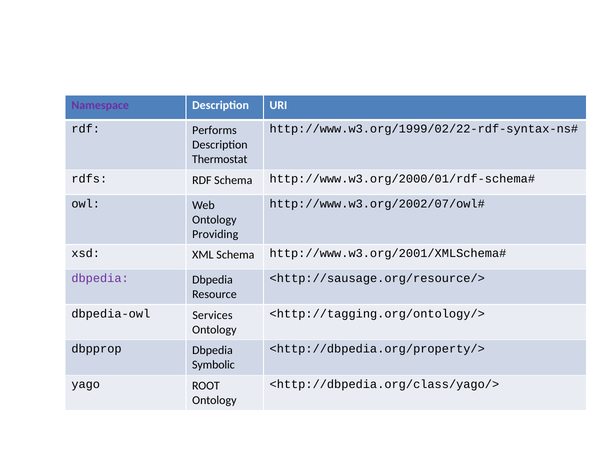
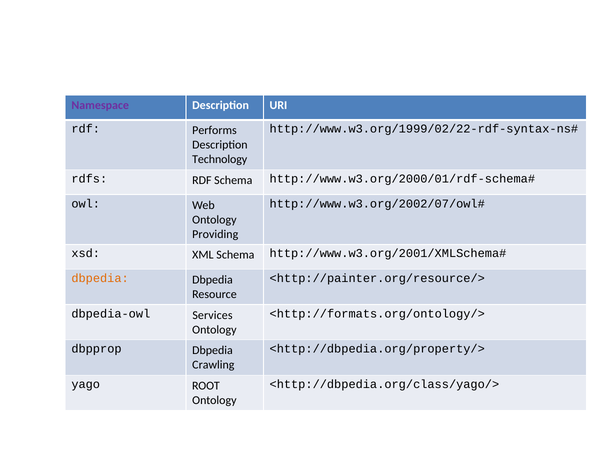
Thermostat: Thermostat -> Technology
dbpedia at (100, 278) colour: purple -> orange
<http://sausage.org/resource/>: <http://sausage.org/resource/> -> <http://painter.org/resource/>
<http://tagging.org/ontology/>: <http://tagging.org/ontology/> -> <http://formats.org/ontology/>
Symbolic: Symbolic -> Crawling
